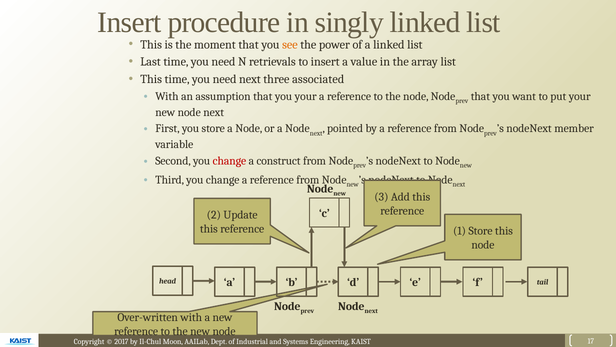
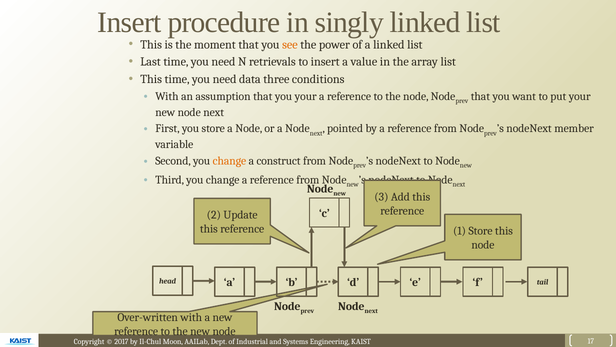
need next: next -> data
associated: associated -> conditions
change at (229, 161) colour: red -> orange
